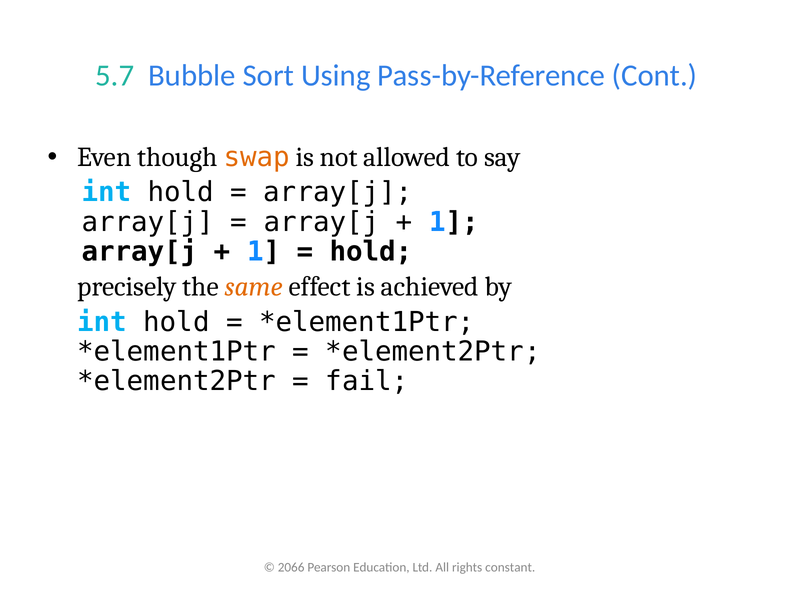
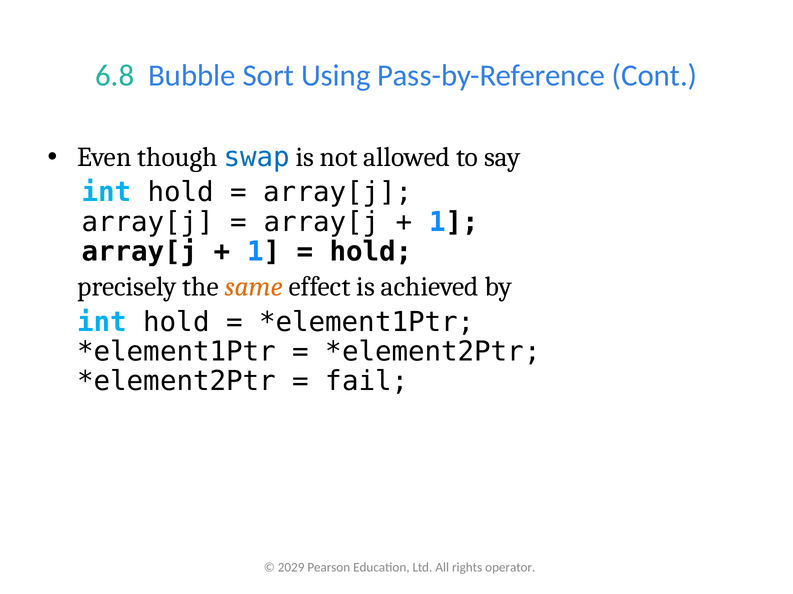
5.7: 5.7 -> 6.8
swap colour: orange -> blue
2066: 2066 -> 2029
constant: constant -> operator
